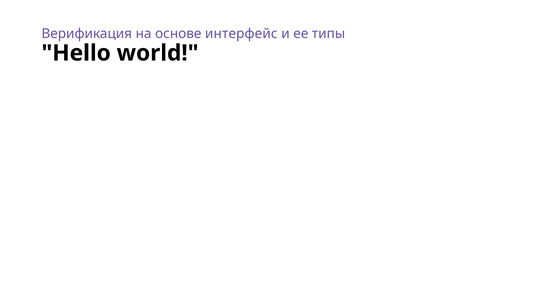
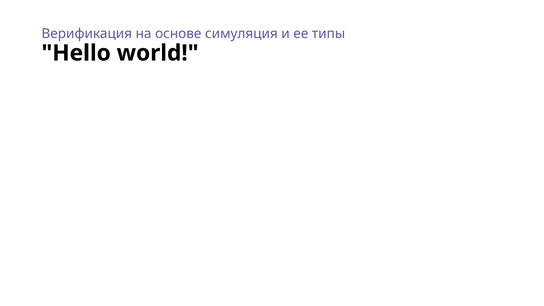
интерфейс: интерфейс -> симуляция
